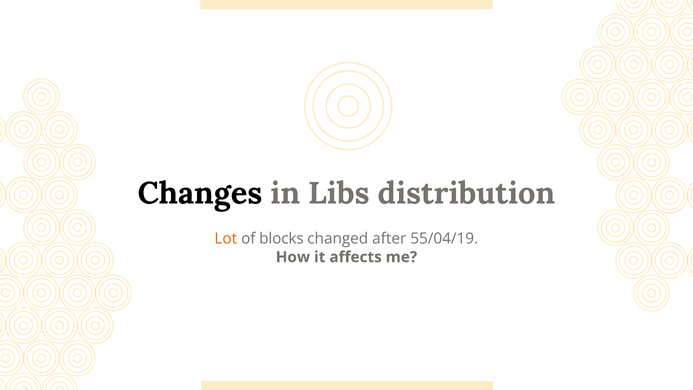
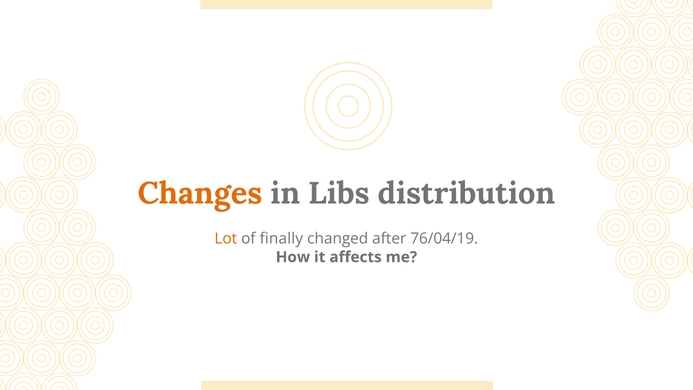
Changes colour: black -> orange
blocks: blocks -> finally
55/04/19: 55/04/19 -> 76/04/19
